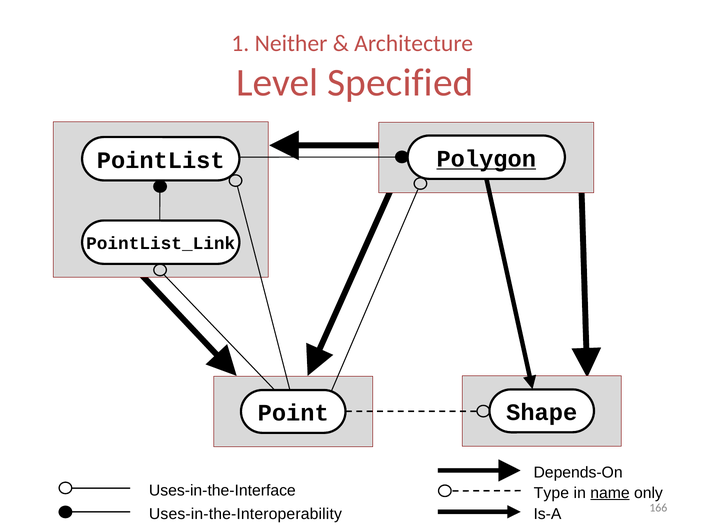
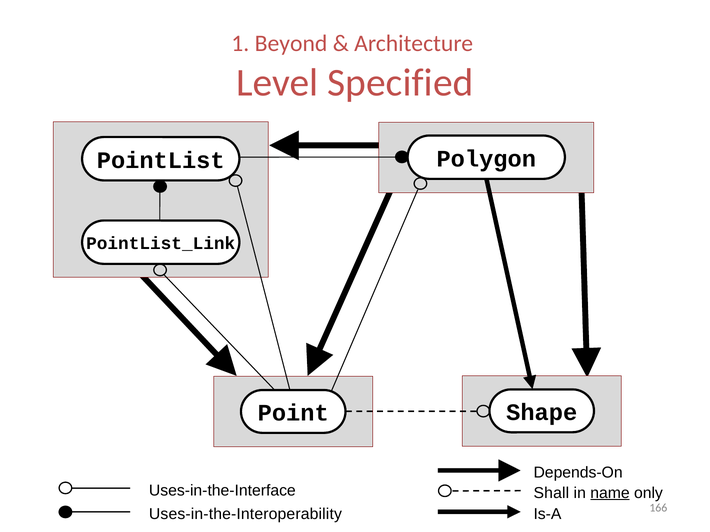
Neither: Neither -> Beyond
Polygon underline: present -> none
Type: Type -> Shall
